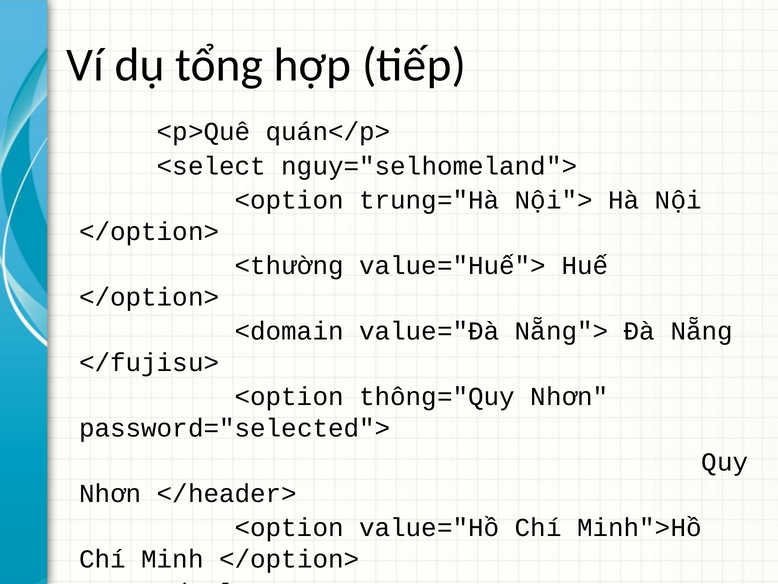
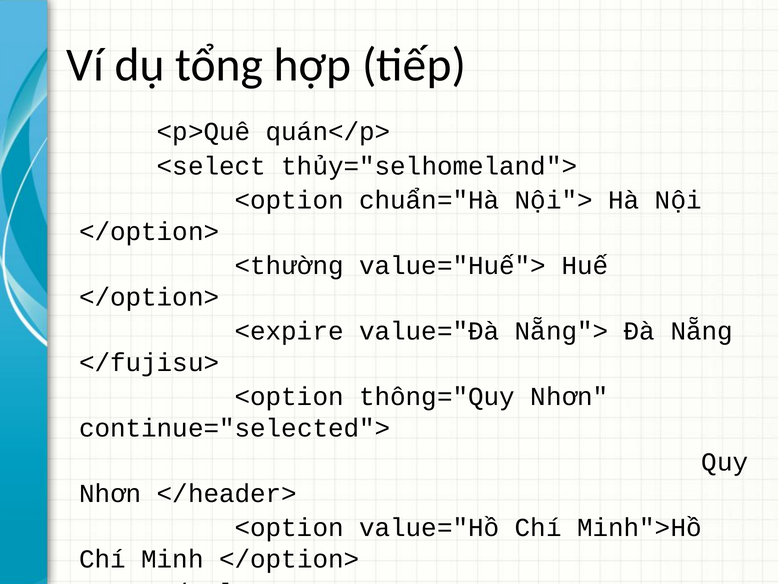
nguy="selhomeland">: nguy="selhomeland"> -> thủy="selhomeland">
trung="Hà: trung="Hà -> chuẩn="Hà
<domain: <domain -> <expire
password="selected">: password="selected"> -> continue="selected">
